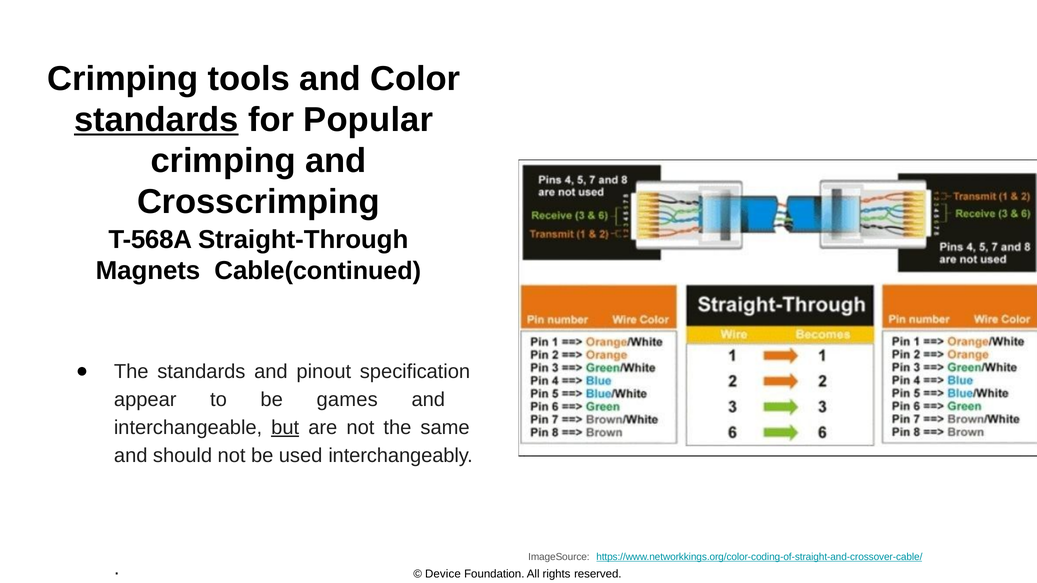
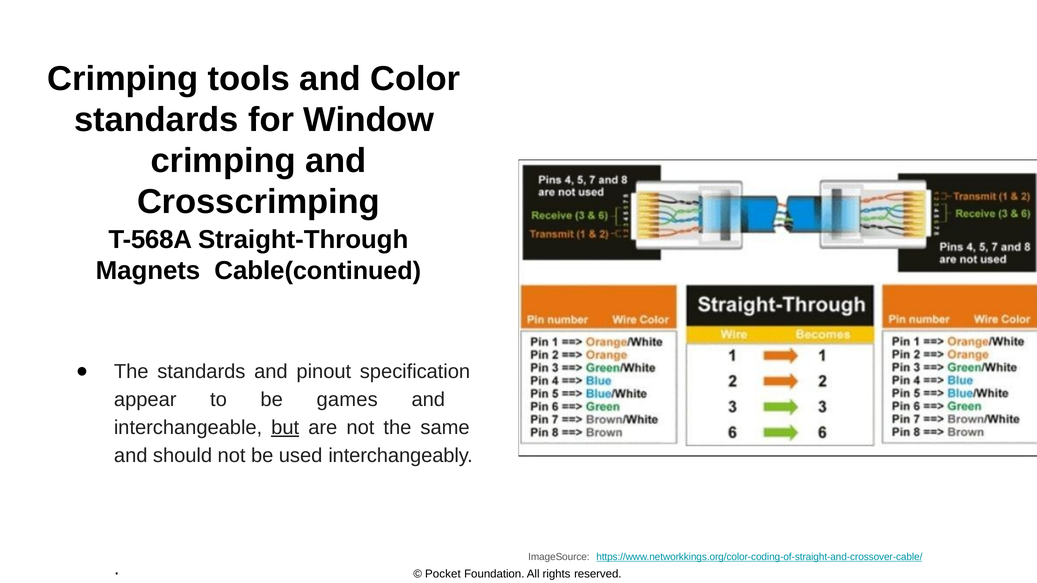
standards at (156, 120) underline: present -> none
Popular: Popular -> Window
Device: Device -> Pocket
